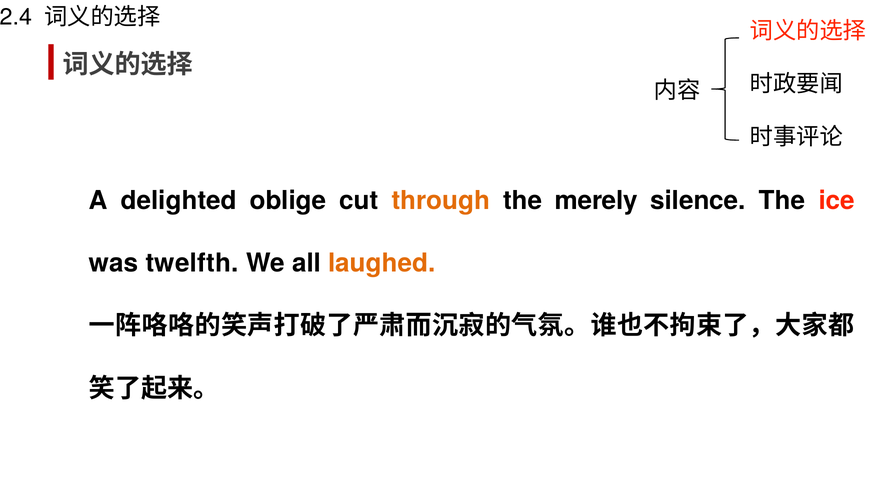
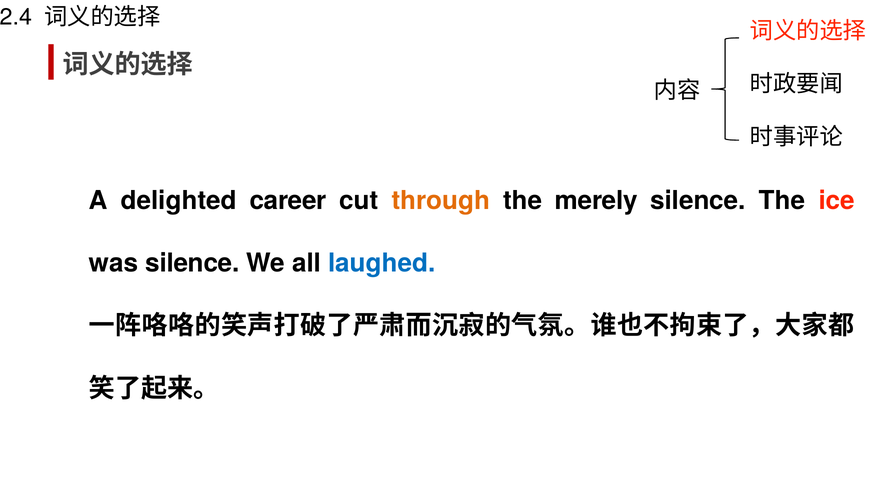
oblige: oblige -> career
was twelfth: twelfth -> silence
laughed colour: orange -> blue
